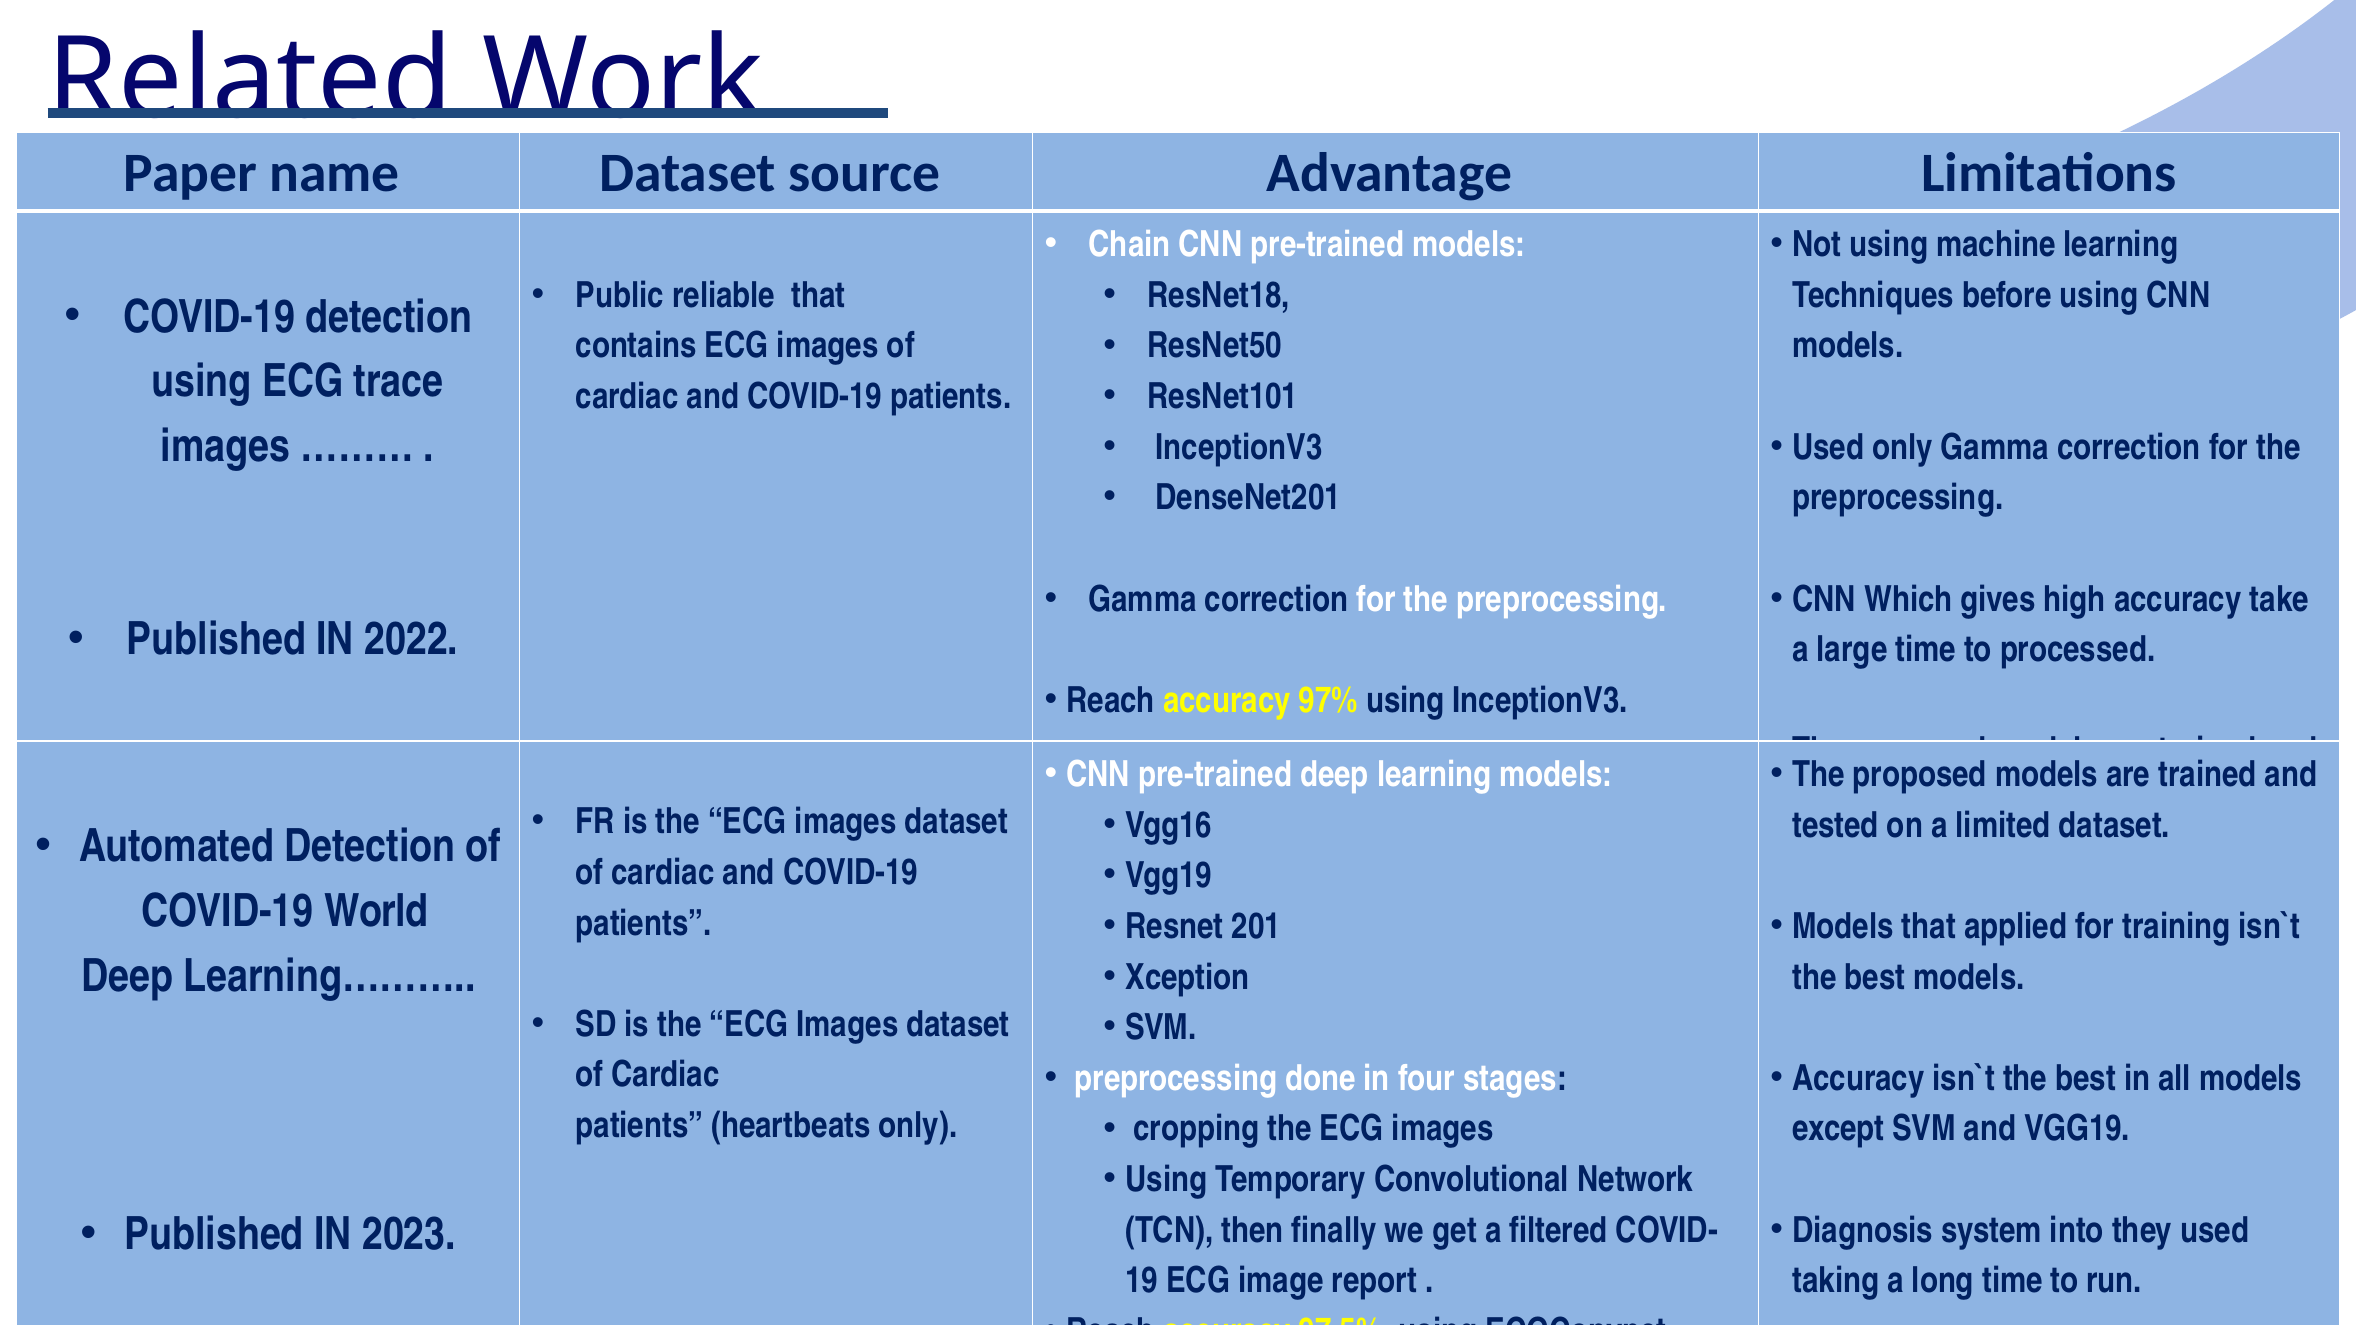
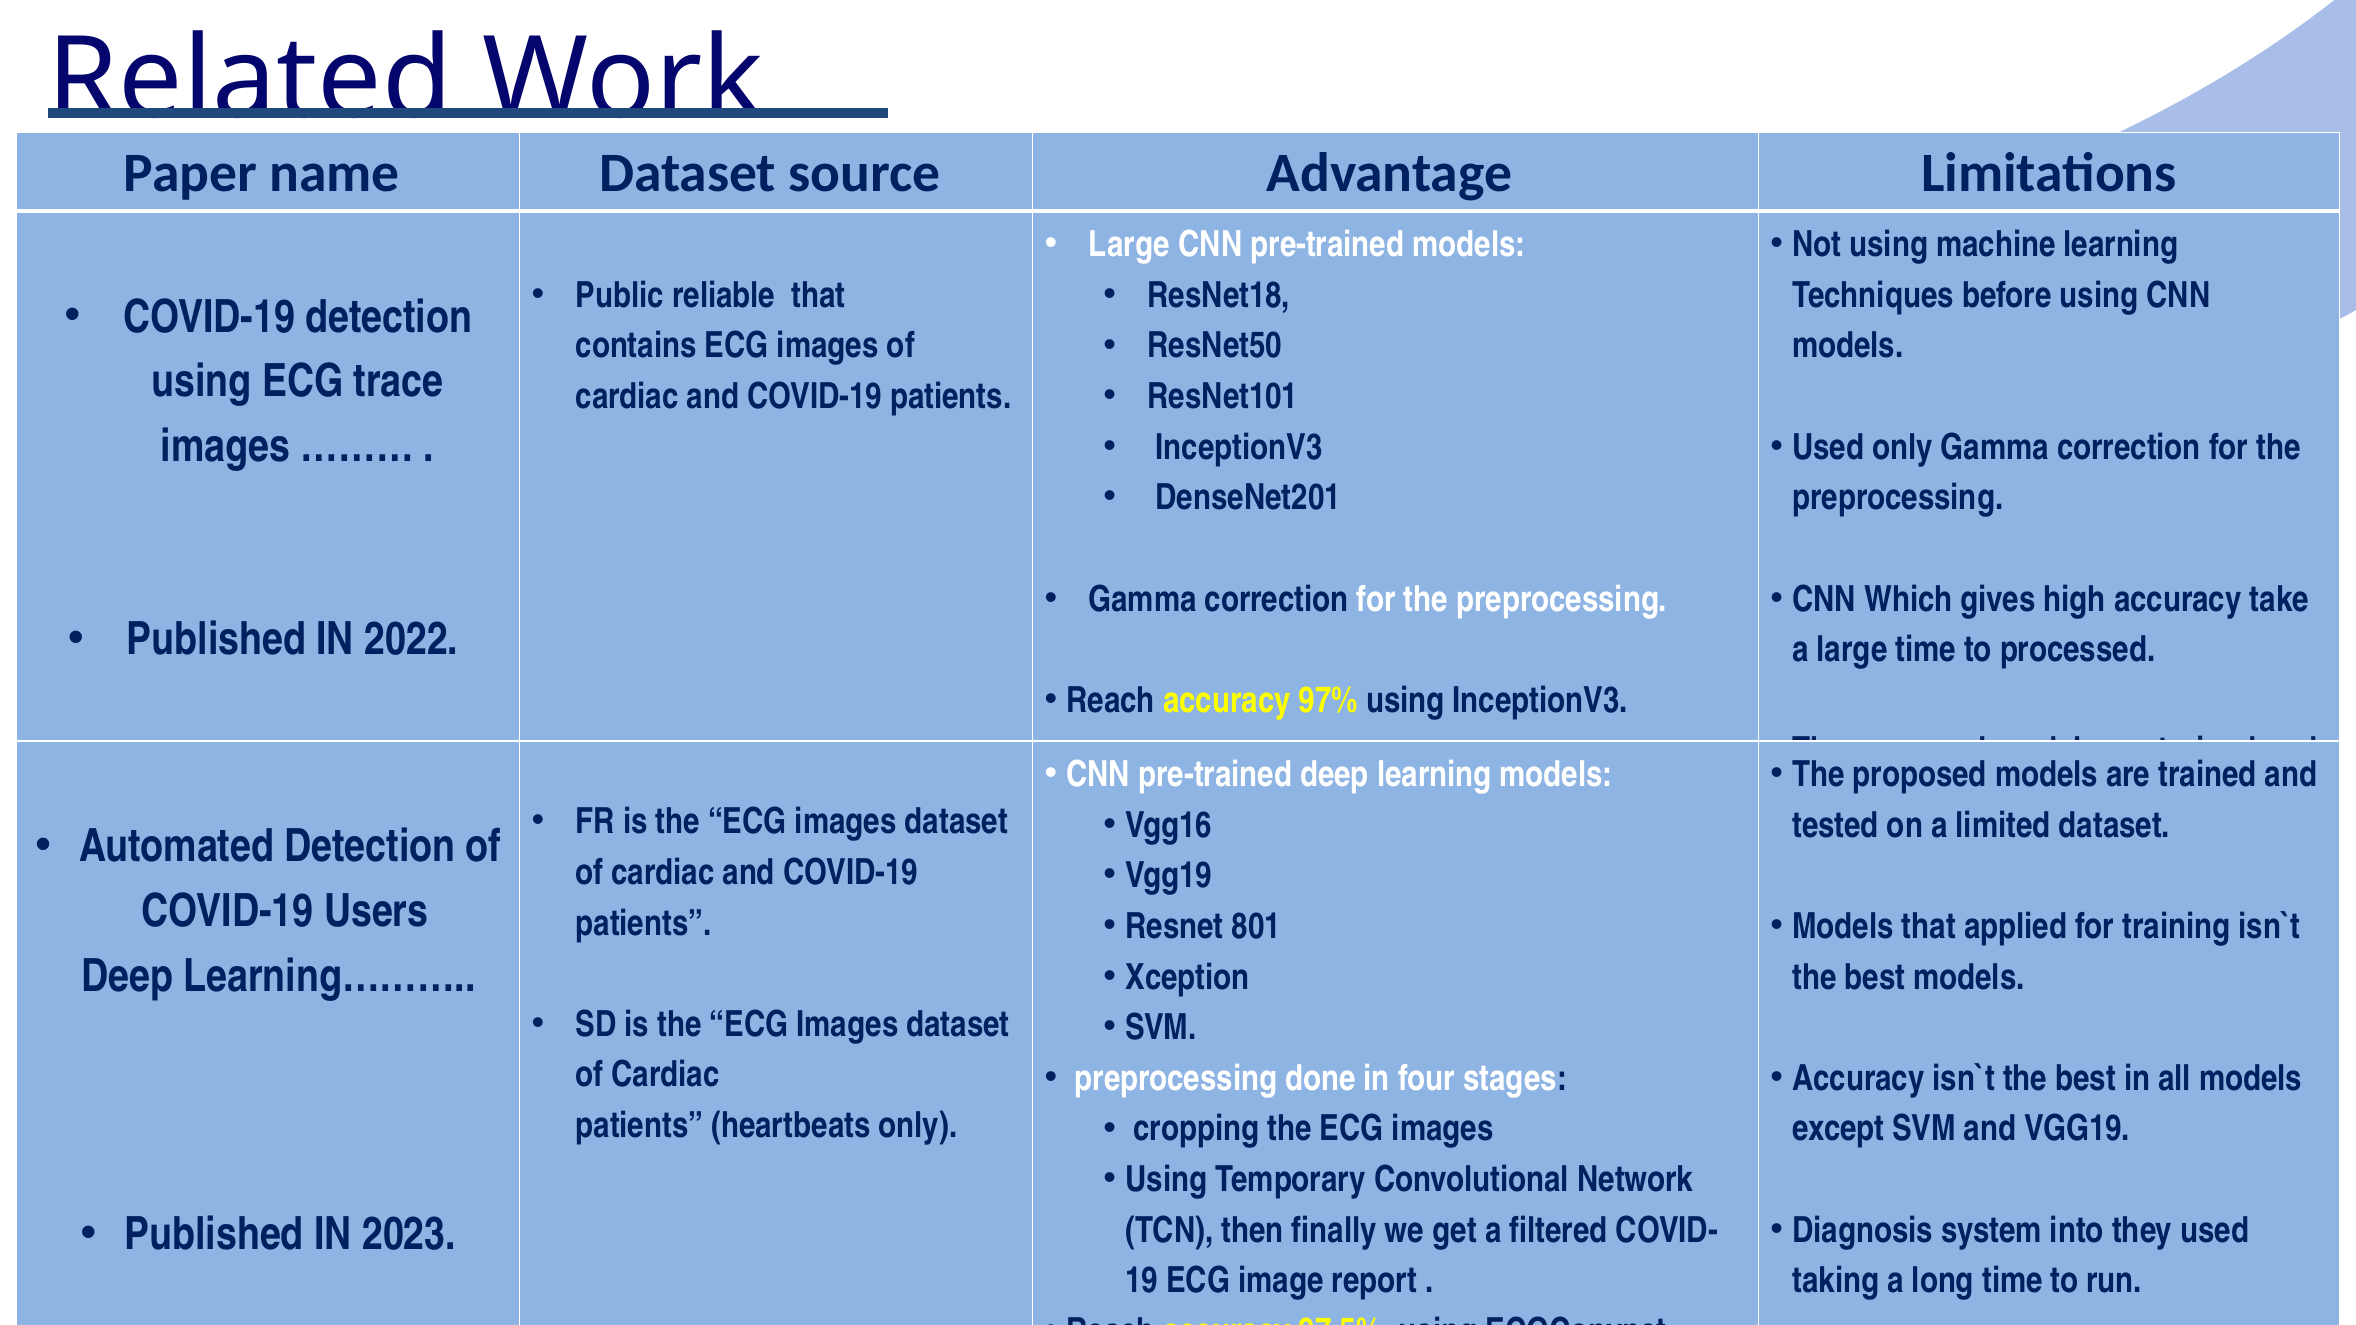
Chain at (1130, 245): Chain -> Large
World: World -> Users
201: 201 -> 801
